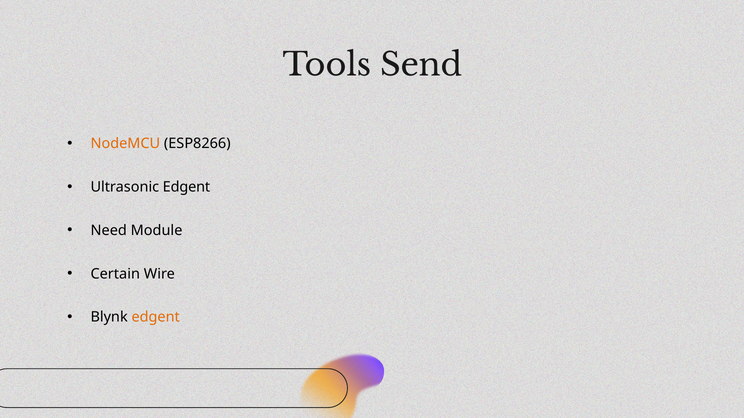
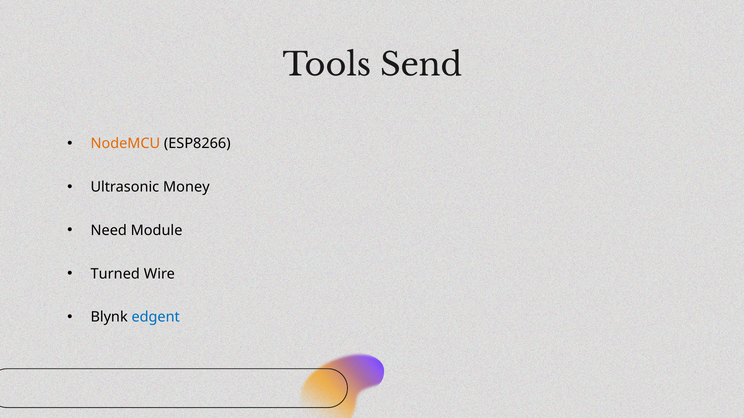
Ultrasonic Edgent: Edgent -> Money
Certain: Certain -> Turned
edgent at (156, 317) colour: orange -> blue
